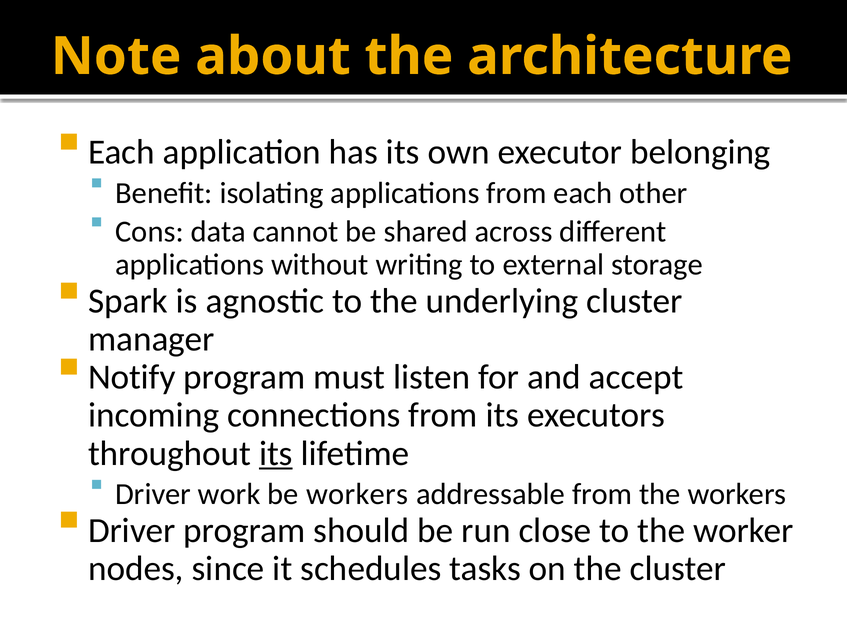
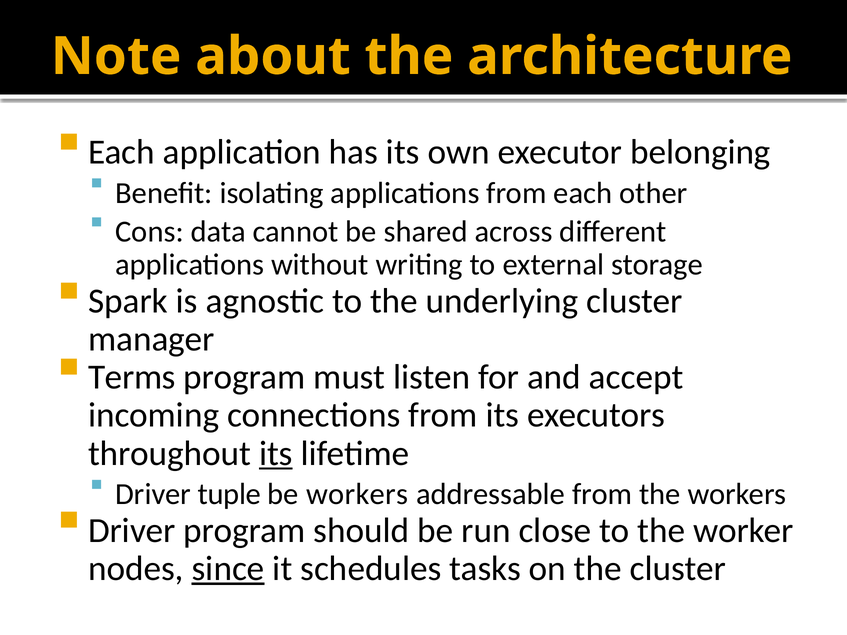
Notify: Notify -> Terms
work: work -> tuple
since underline: none -> present
